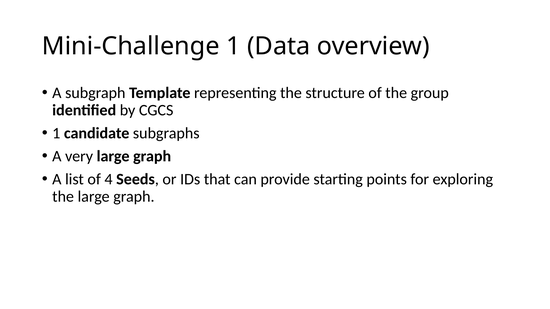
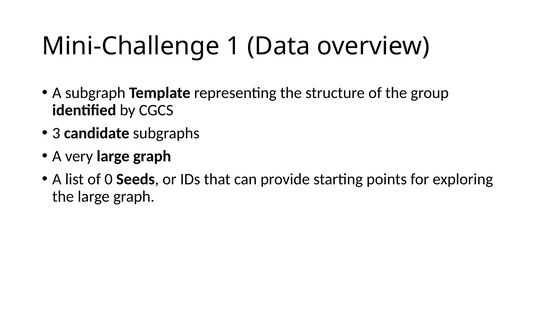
1 at (56, 133): 1 -> 3
4: 4 -> 0
